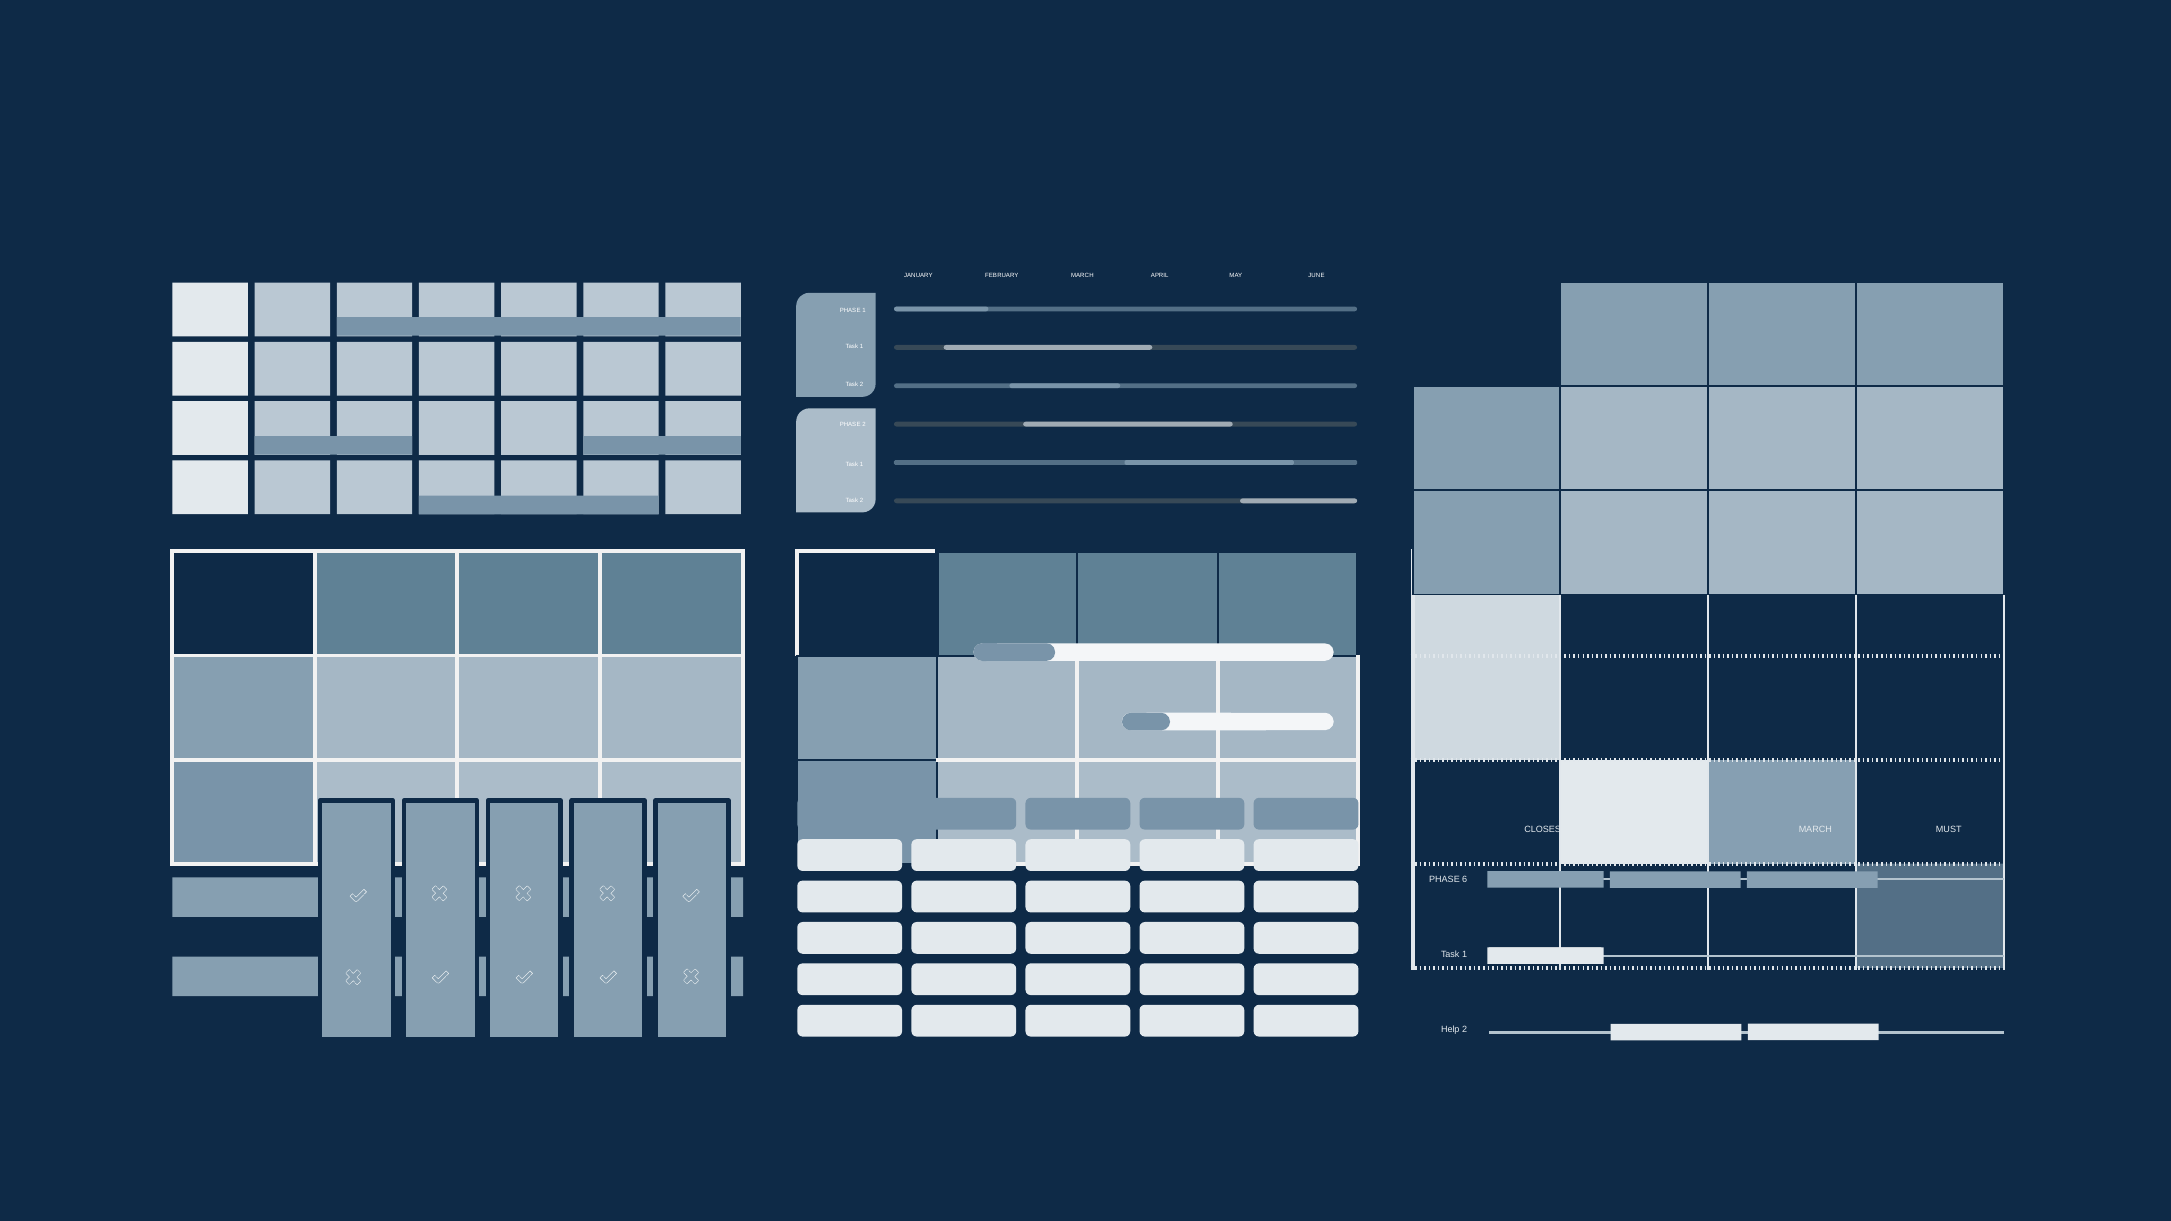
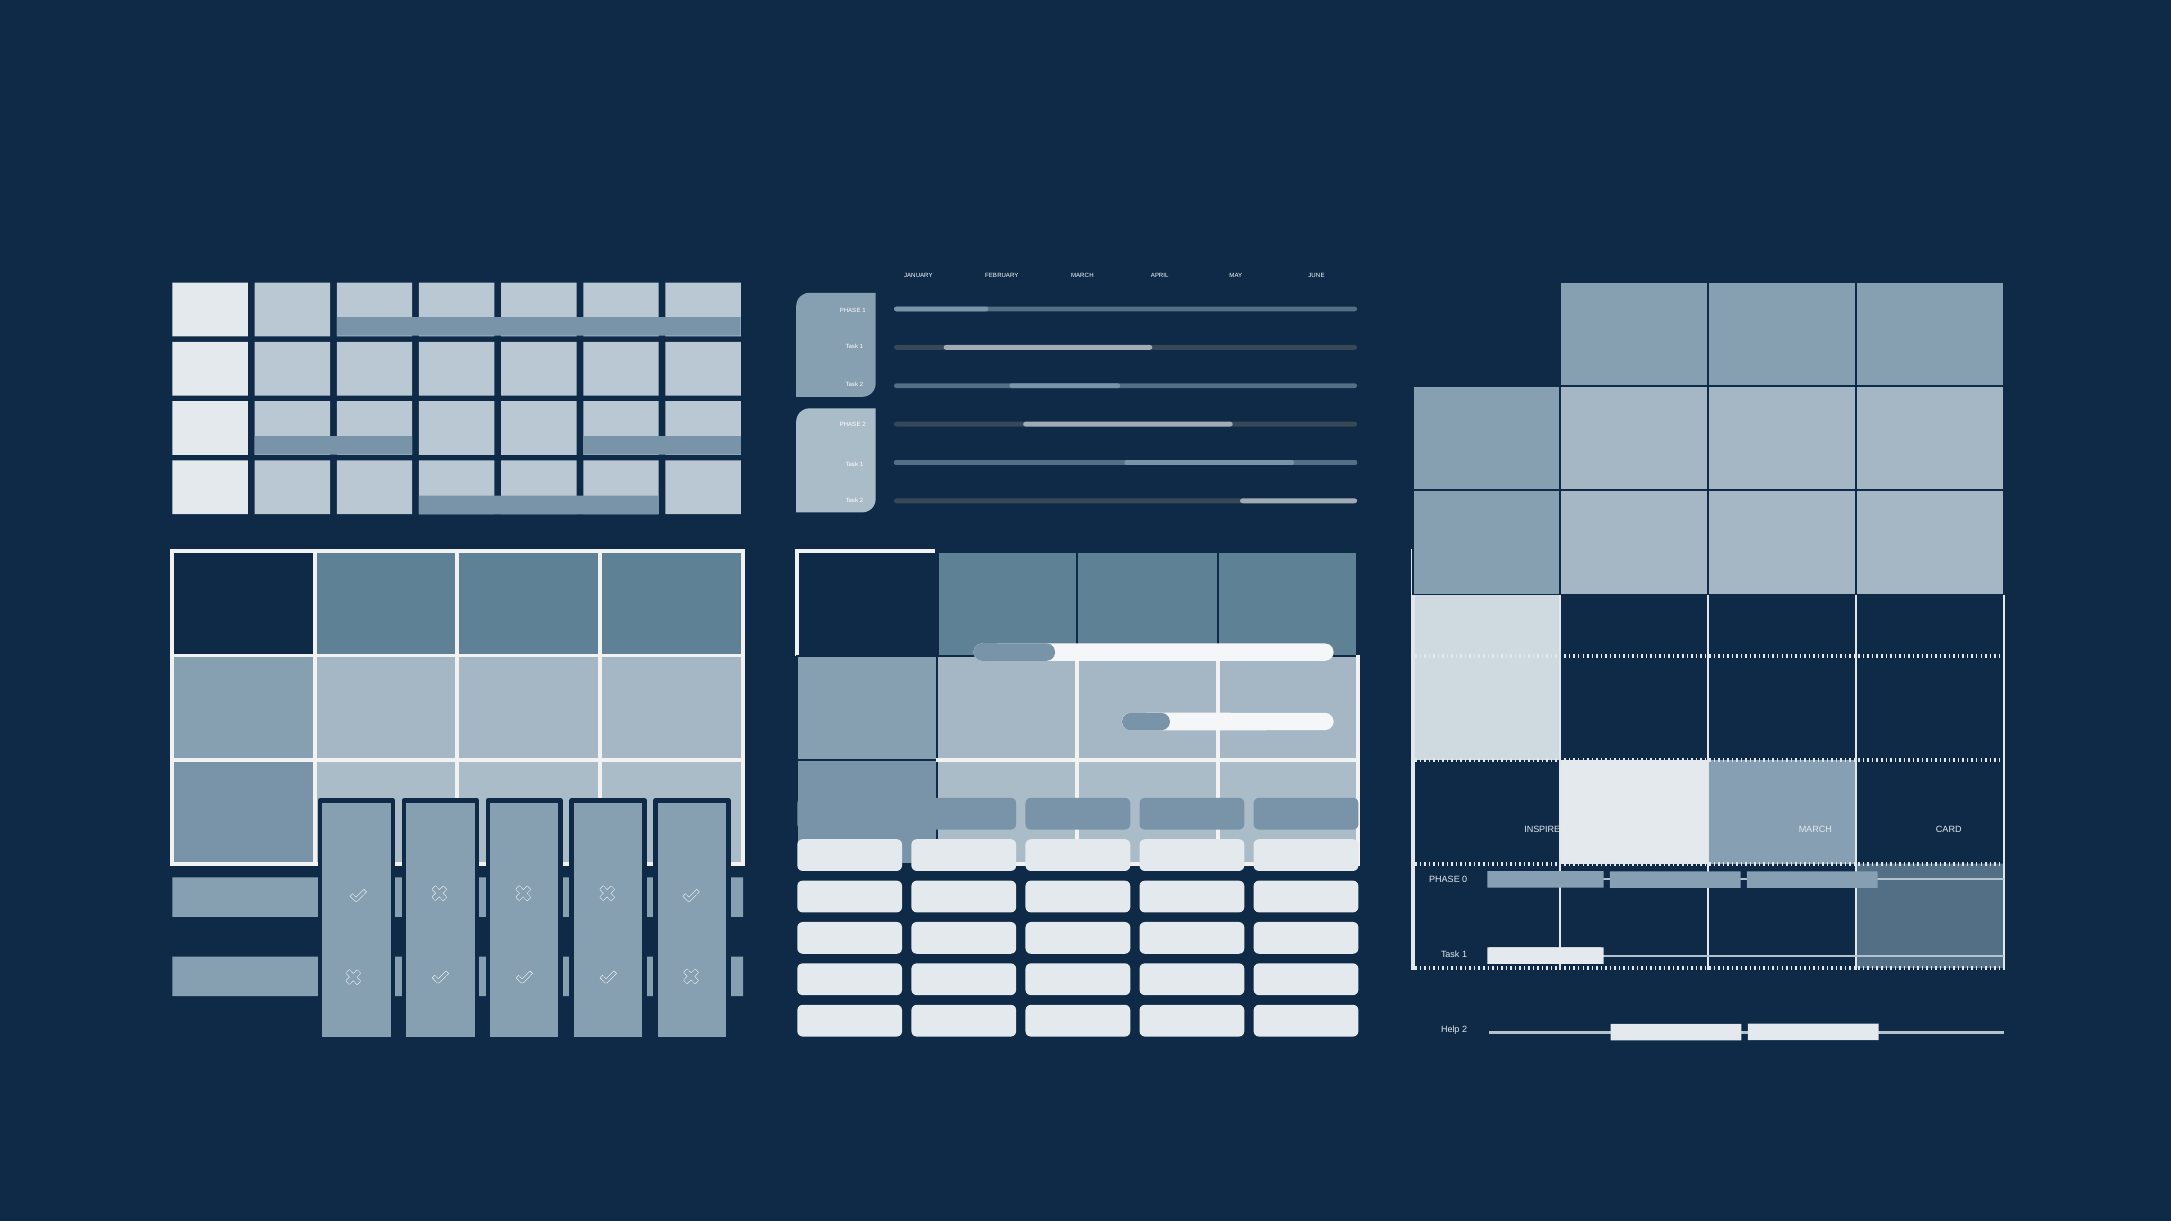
CLOSEST: CLOSEST -> INSPIRED
MUST: MUST -> CARD
6: 6 -> 0
